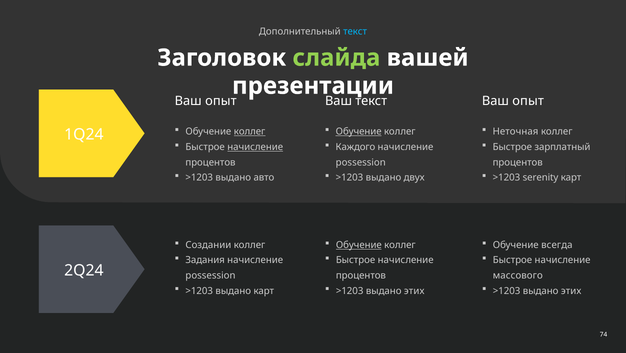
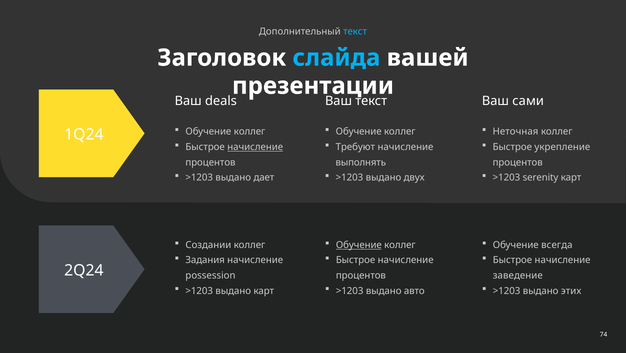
слайда colour: light green -> light blue
опыт at (221, 101): опыт -> deals
опыт at (528, 101): опыт -> сами
Обучение at (359, 132) underline: present -> none
коллег at (250, 132) underline: present -> none
Каждого: Каждого -> Требуют
зарплатный: зарплатный -> укрепление
possession at (361, 162): possession -> выполнять
авто: авто -> дает
массового: массового -> заведение
этих at (414, 291): этих -> авто
